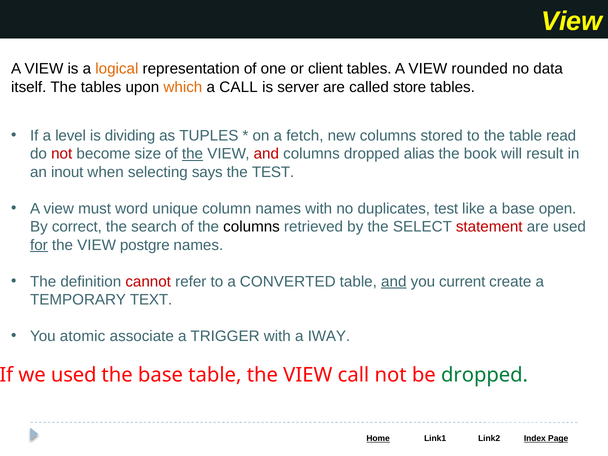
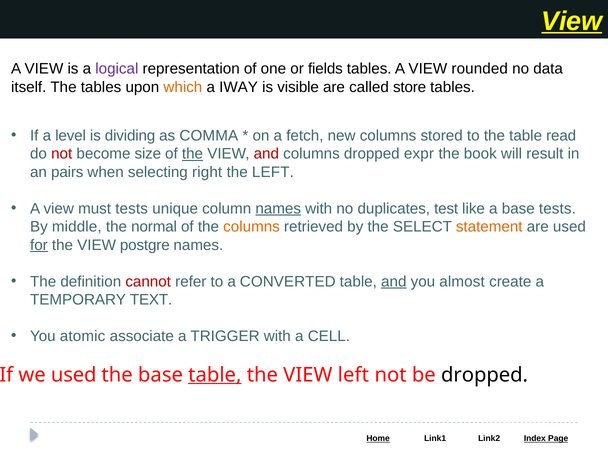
View at (572, 21) underline: none -> present
logical colour: orange -> purple
client: client -> fields
a CALL: CALL -> IWAY
server: server -> visible
TUPLES: TUPLES -> COMMA
alias: alias -> expr
inout: inout -> pairs
says: says -> right
the TEST: TEST -> LEFT
must word: word -> tests
names at (278, 209) underline: none -> present
base open: open -> tests
correct: correct -> middle
search: search -> normal
columns at (252, 227) colour: black -> orange
statement colour: red -> orange
current: current -> almost
IWAY: IWAY -> CELL
table at (215, 375) underline: none -> present
VIEW call: call -> left
dropped at (485, 375) colour: green -> black
